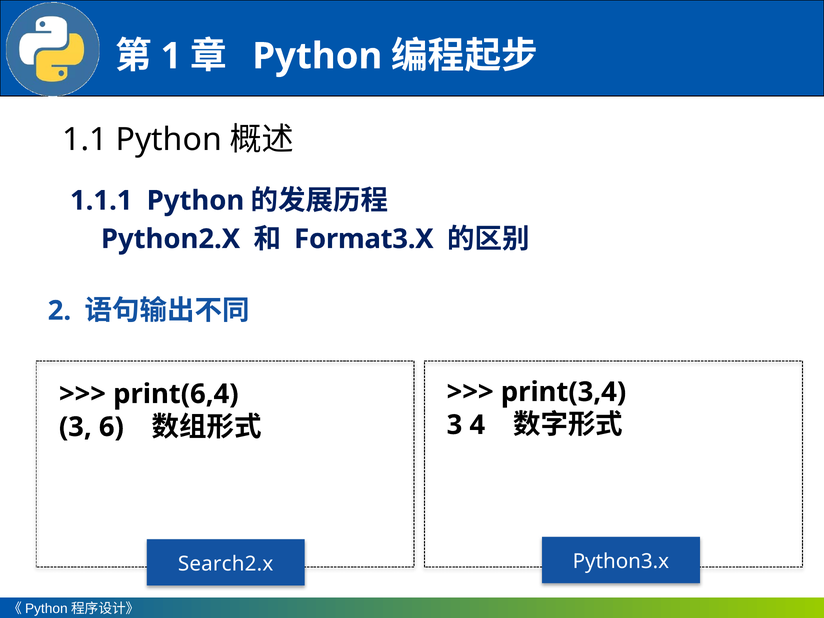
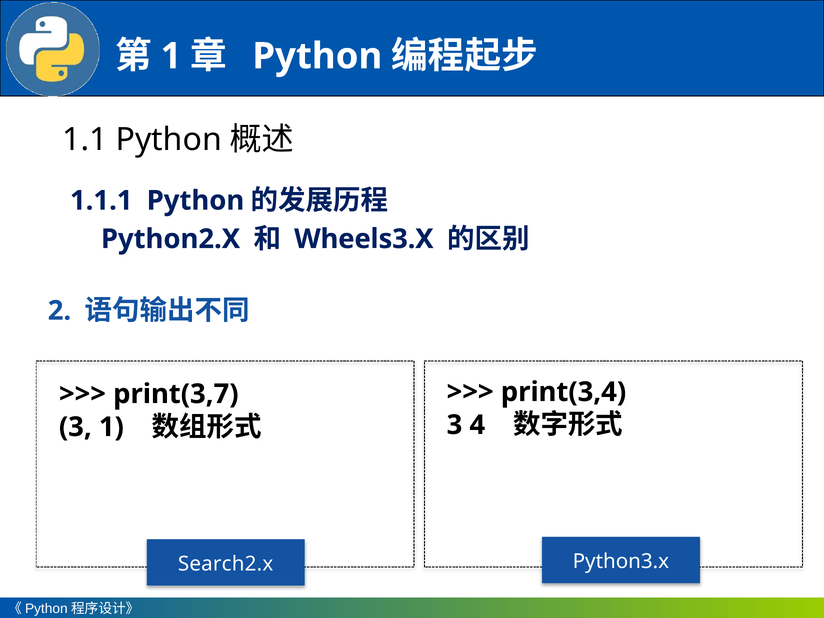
Format3.X: Format3.X -> Wheels3.X
print(6,4: print(6,4 -> print(3,7
3 6: 6 -> 1
